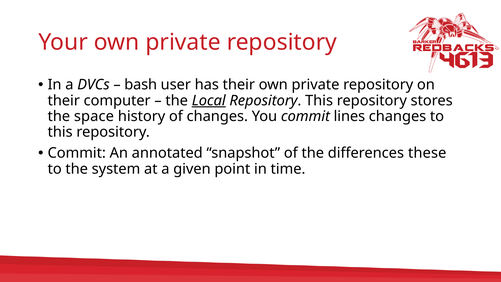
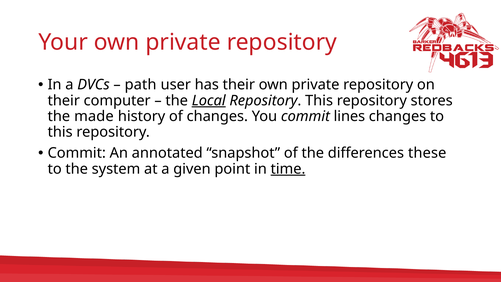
bash: bash -> path
space: space -> made
time underline: none -> present
